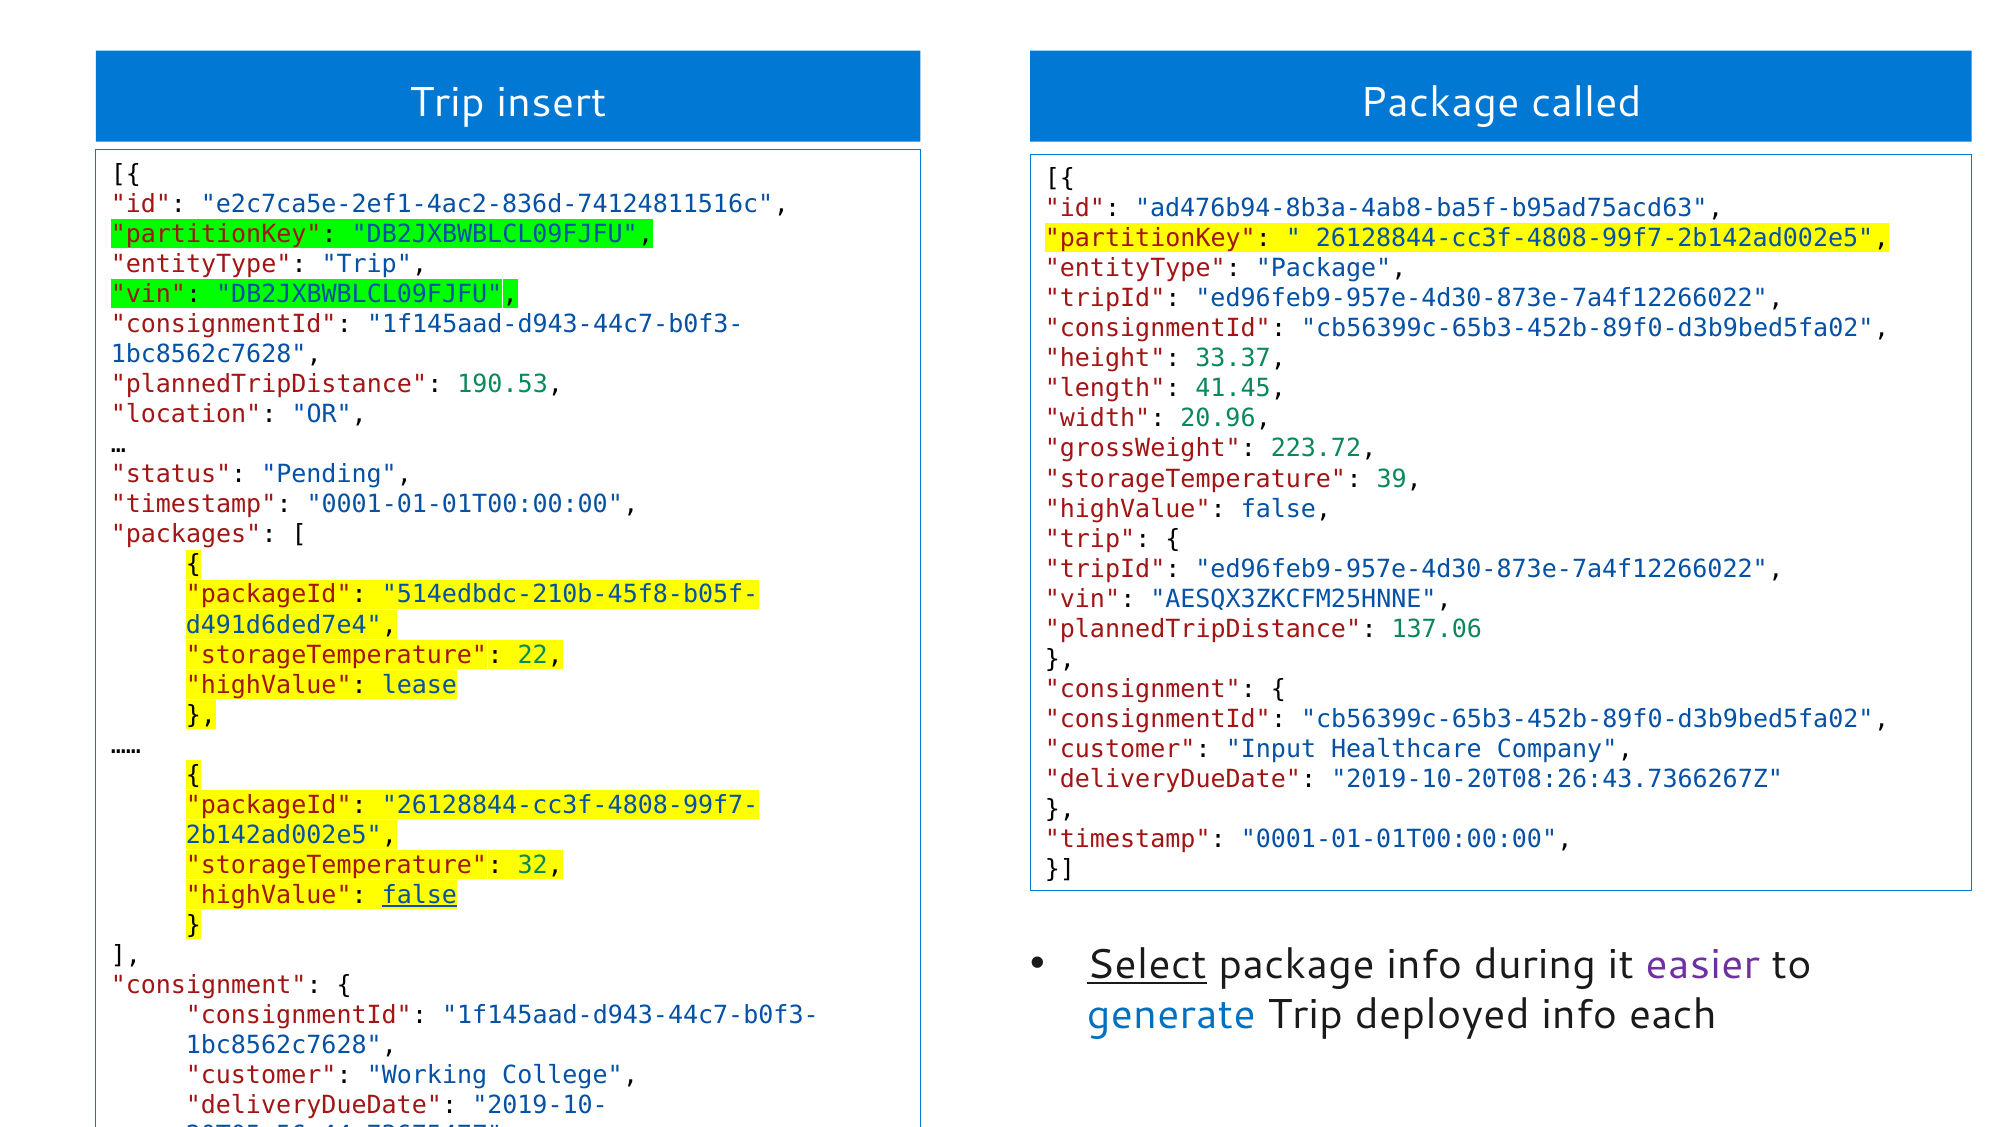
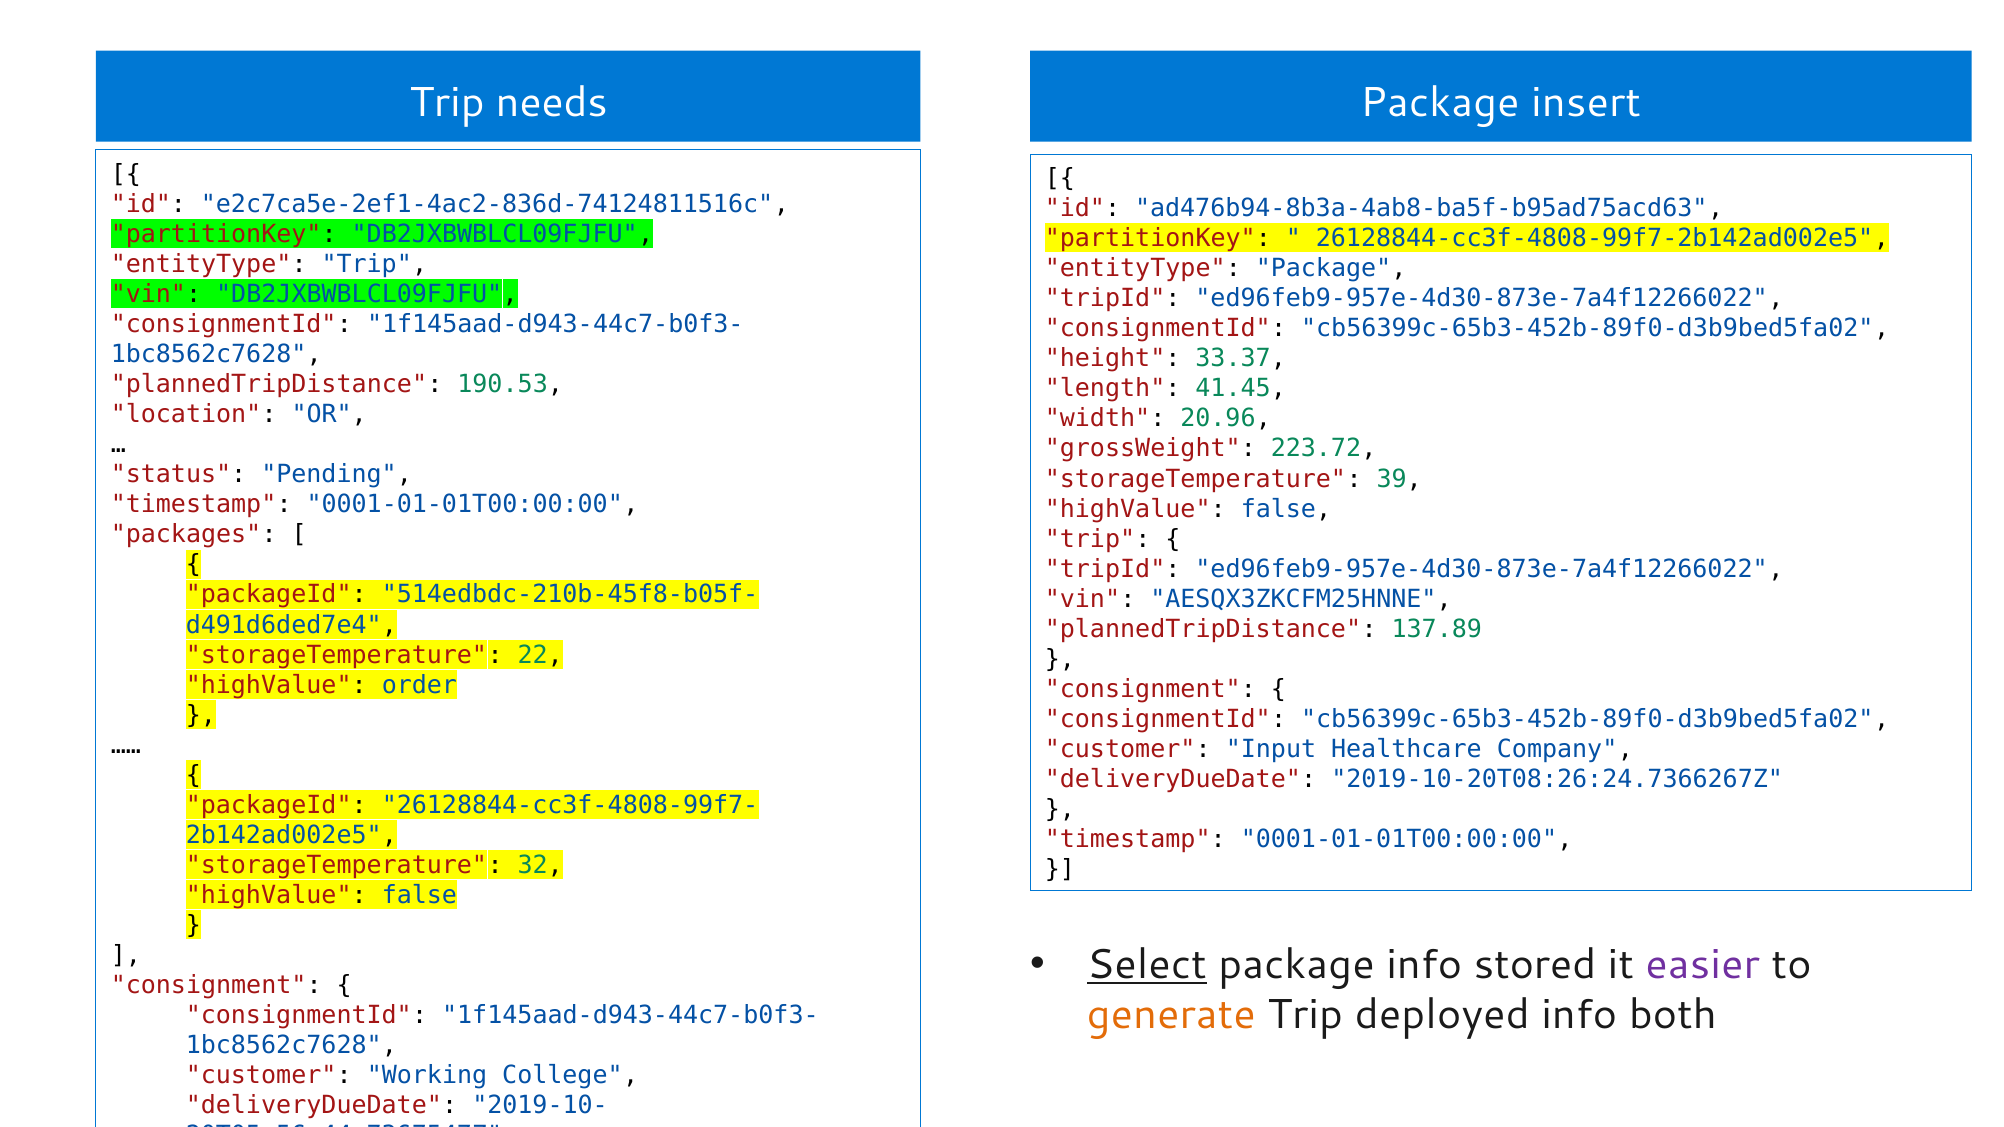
insert: insert -> needs
called: called -> insert
137.06: 137.06 -> 137.89
lease: lease -> order
2019-10-20T08:26:43.7366267Z: 2019-10-20T08:26:43.7366267Z -> 2019-10-20T08:26:24.7366267Z
false at (419, 895) underline: present -> none
during: during -> stored
generate colour: blue -> orange
each: each -> both
